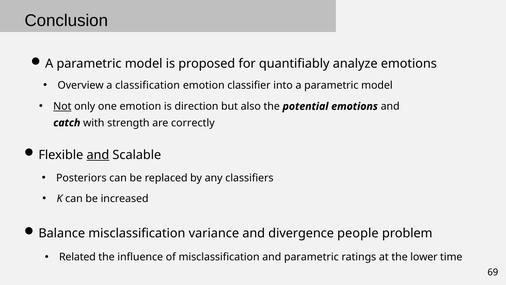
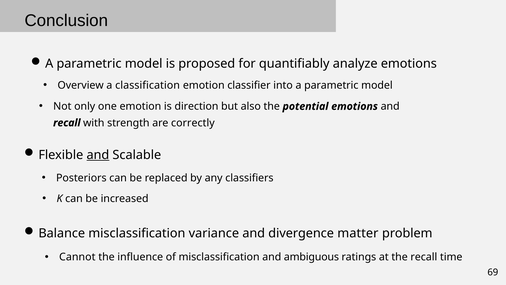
Not underline: present -> none
catch at (67, 123): catch -> recall
people: people -> matter
Related: Related -> Cannot
and parametric: parametric -> ambiguous
the lower: lower -> recall
